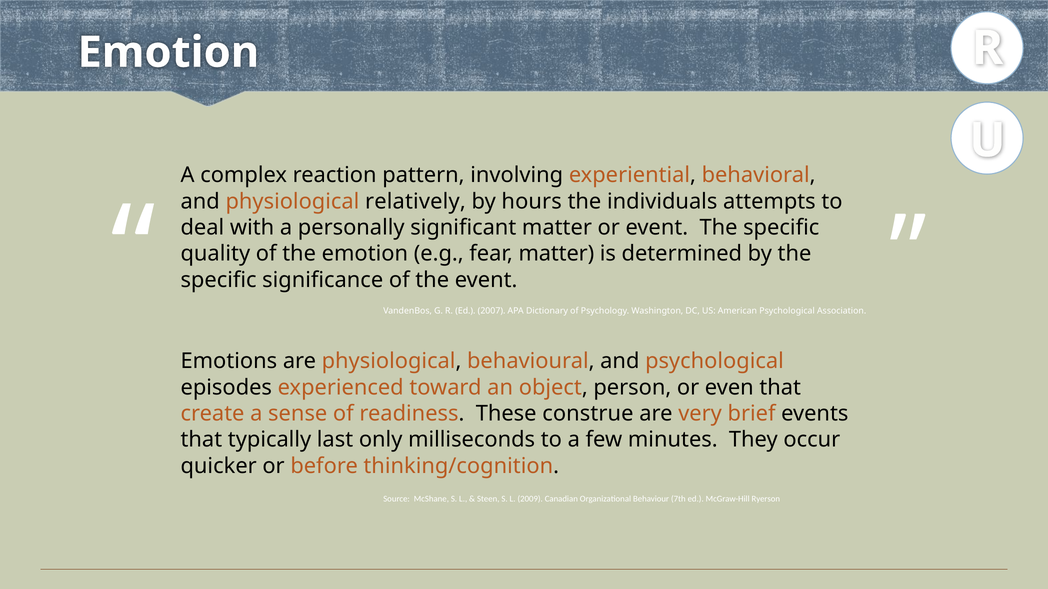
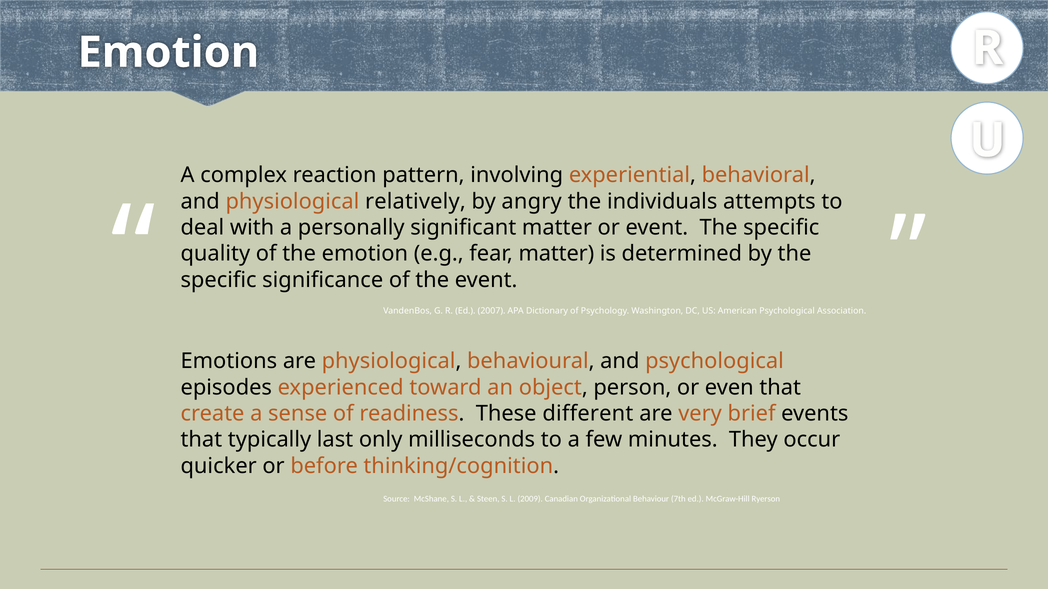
hours: hours -> angry
construe: construe -> different
